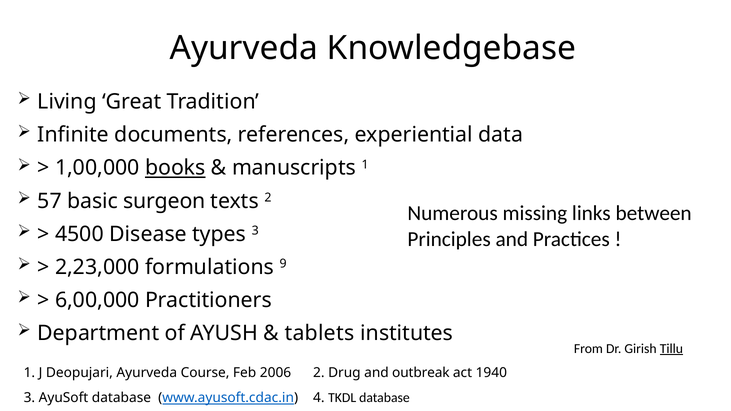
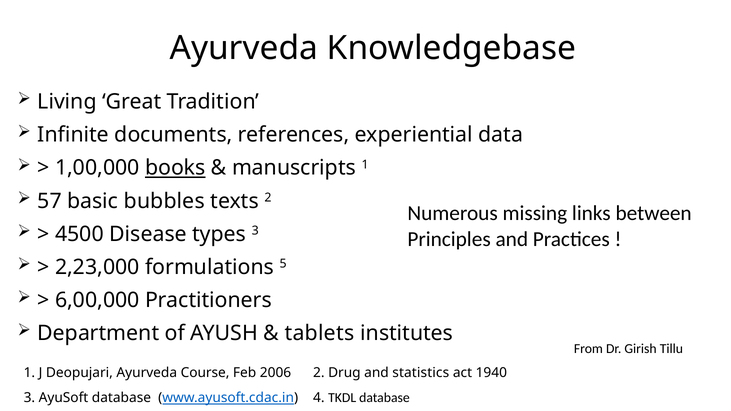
surgeon: surgeon -> bubbles
9: 9 -> 5
Tillu underline: present -> none
outbreak: outbreak -> statistics
